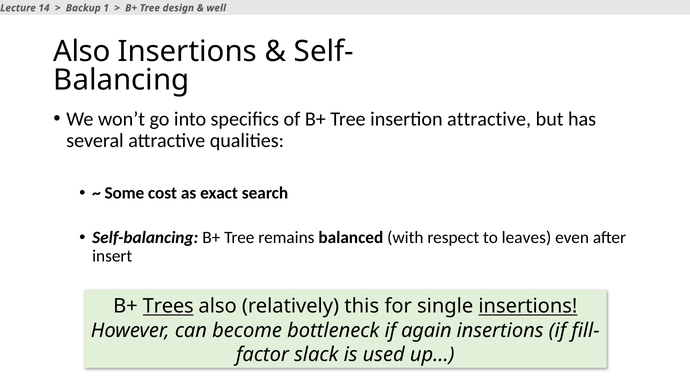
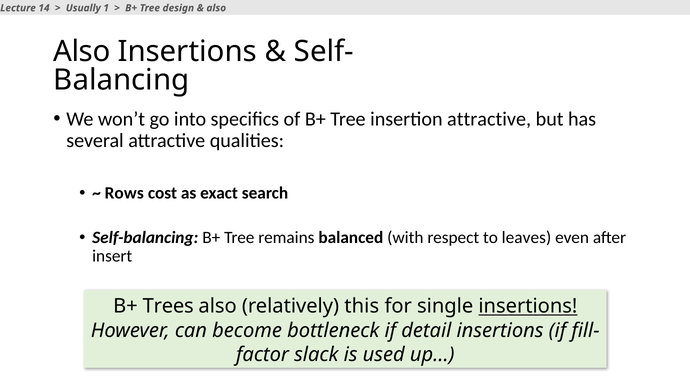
Backup: Backup -> Usually
well at (216, 8): well -> also
Some: Some -> Rows
Trees underline: present -> none
again: again -> detail
